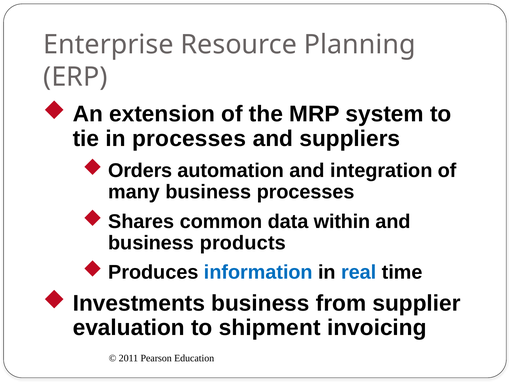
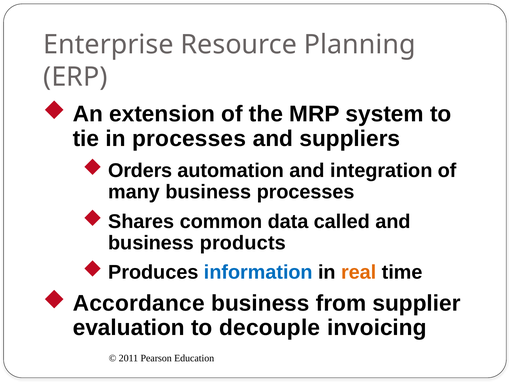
within: within -> called
real colour: blue -> orange
Investments: Investments -> Accordance
shipment: shipment -> decouple
